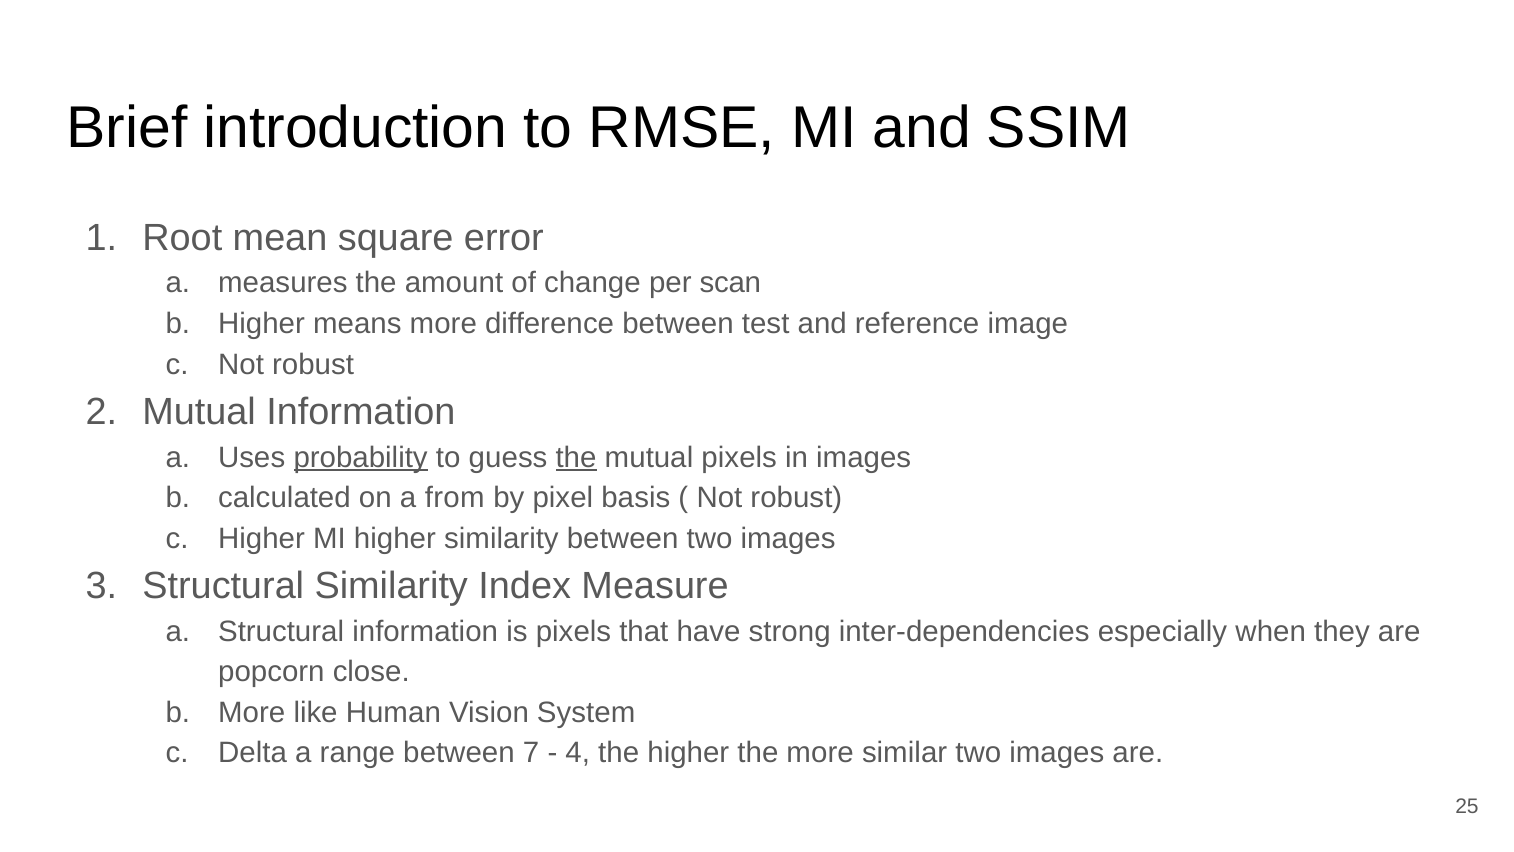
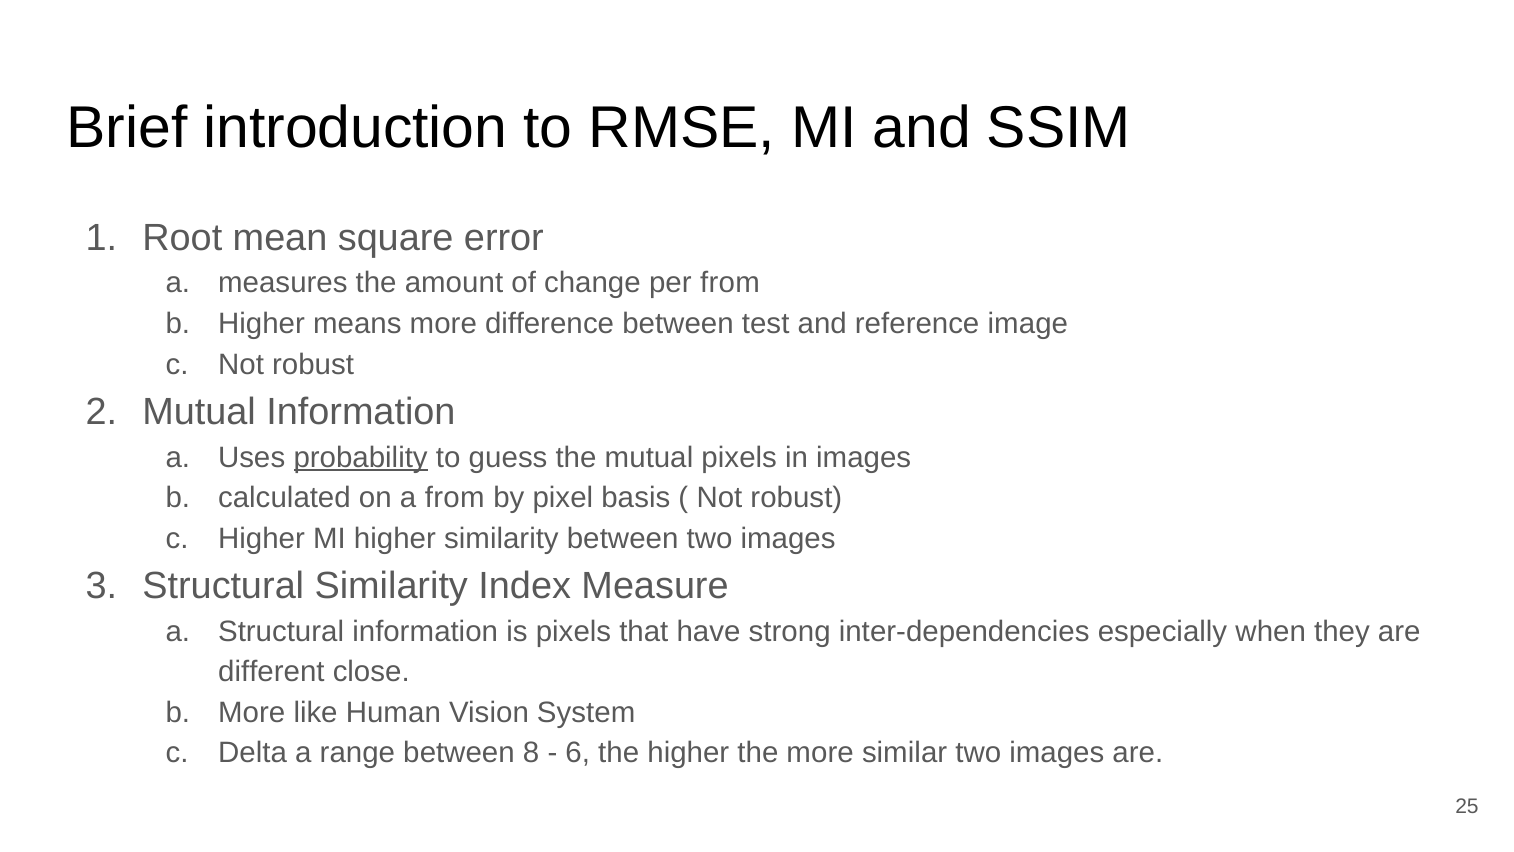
per scan: scan -> from
the at (576, 457) underline: present -> none
popcorn: popcorn -> different
7: 7 -> 8
4: 4 -> 6
